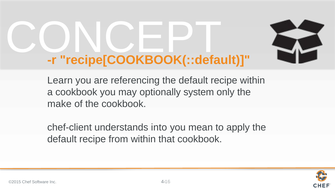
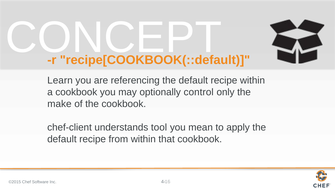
system: system -> control
into: into -> tool
